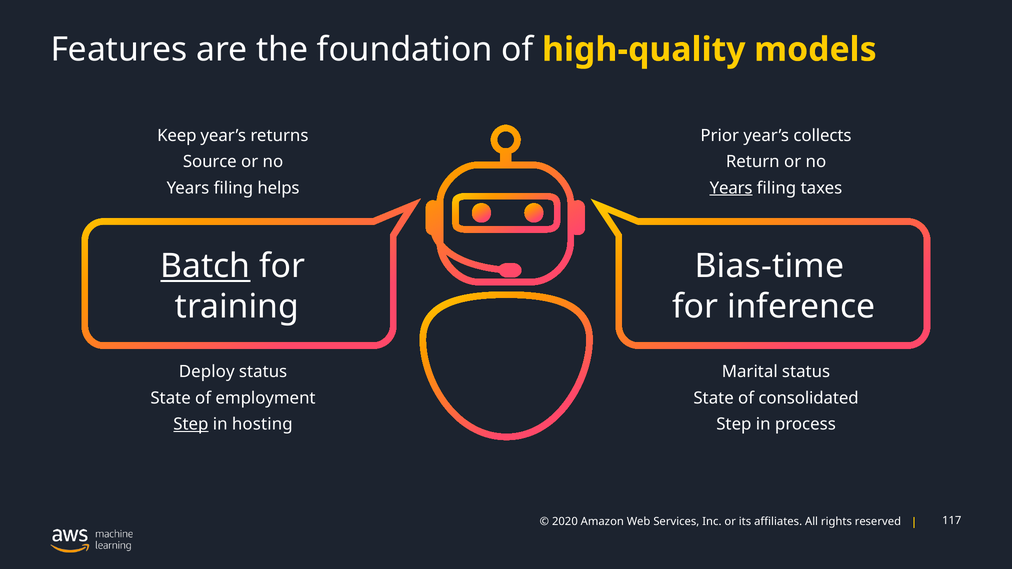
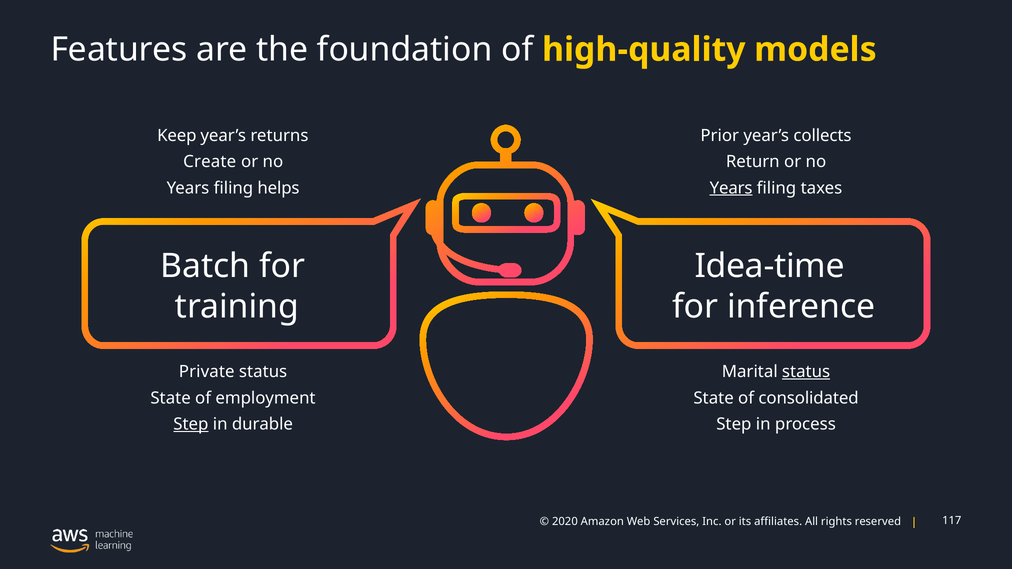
Source: Source -> Create
Batch underline: present -> none
Bias-time: Bias-time -> Idea-time
Deploy: Deploy -> Private
status at (806, 372) underline: none -> present
hosting: hosting -> durable
